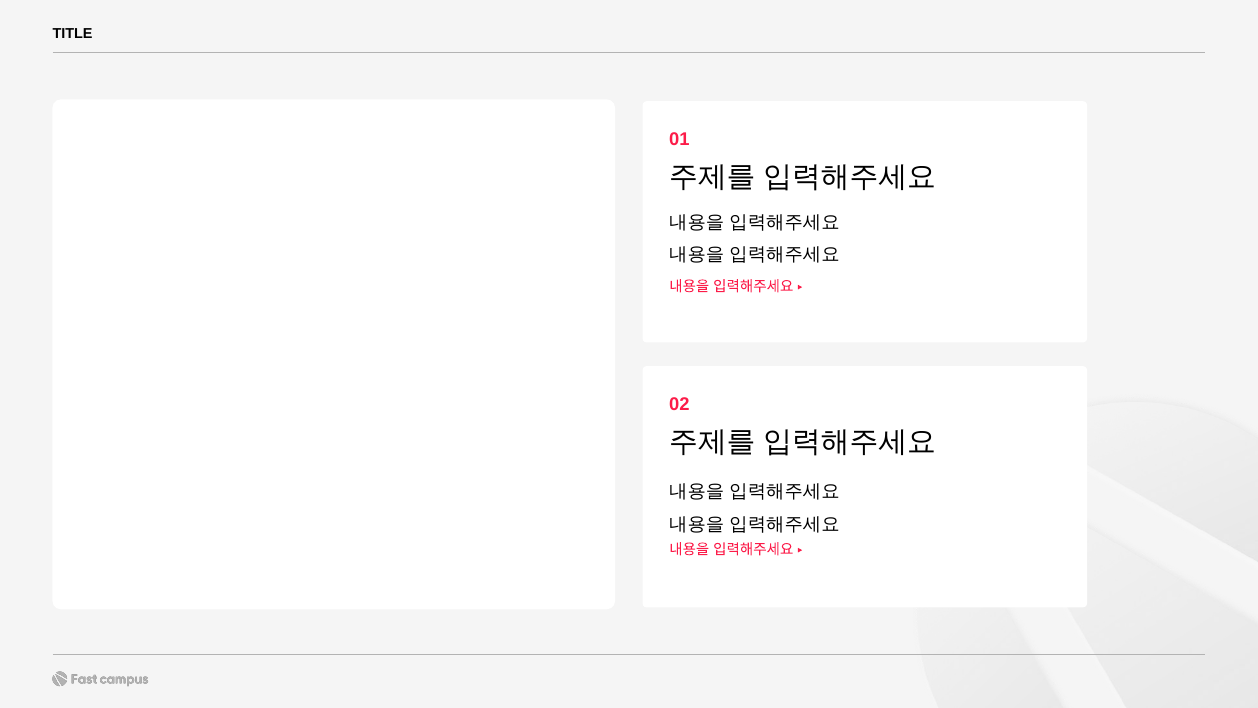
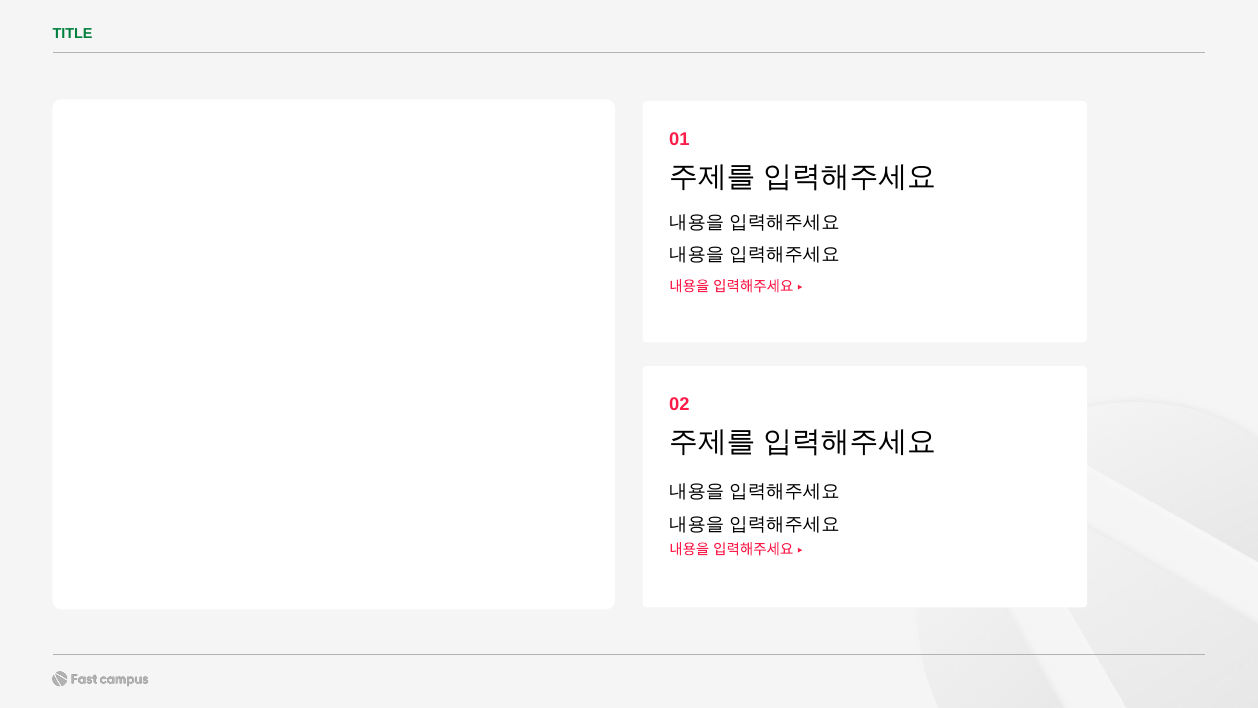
TITLE colour: black -> green
